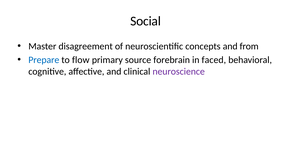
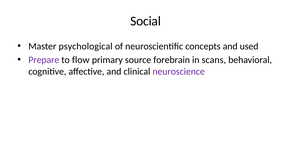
disagreement: disagreement -> psychological
from: from -> used
Prepare colour: blue -> purple
faced: faced -> scans
